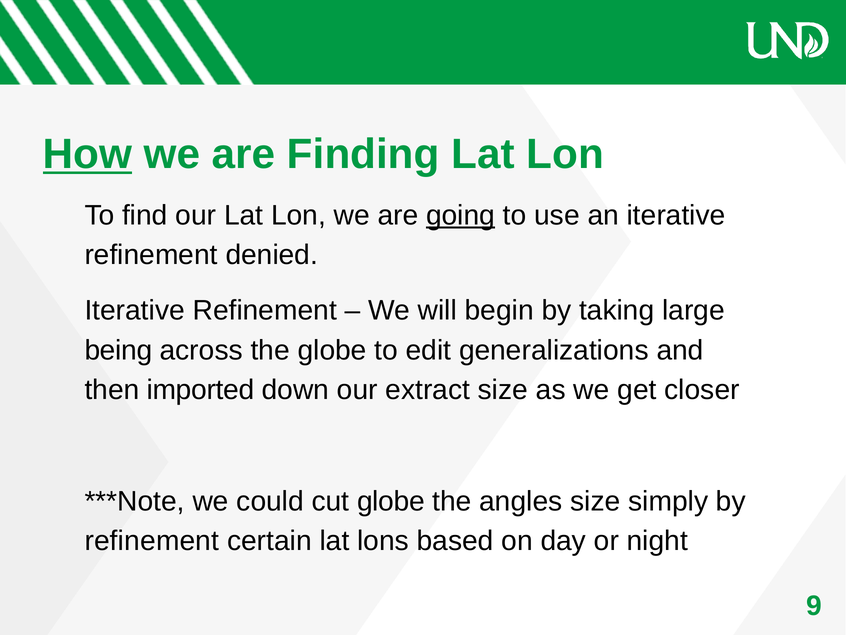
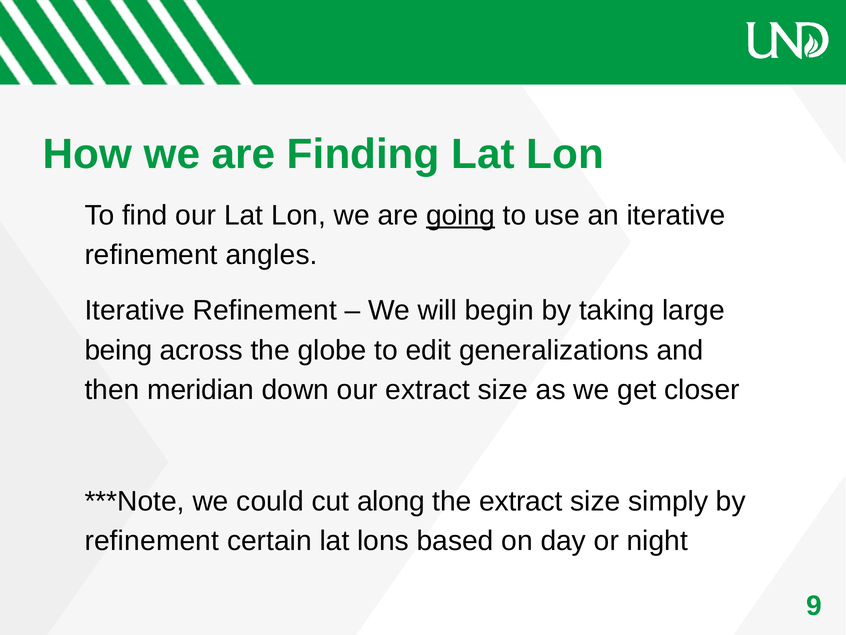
How underline: present -> none
denied: denied -> angles
imported: imported -> meridian
cut globe: globe -> along
the angles: angles -> extract
